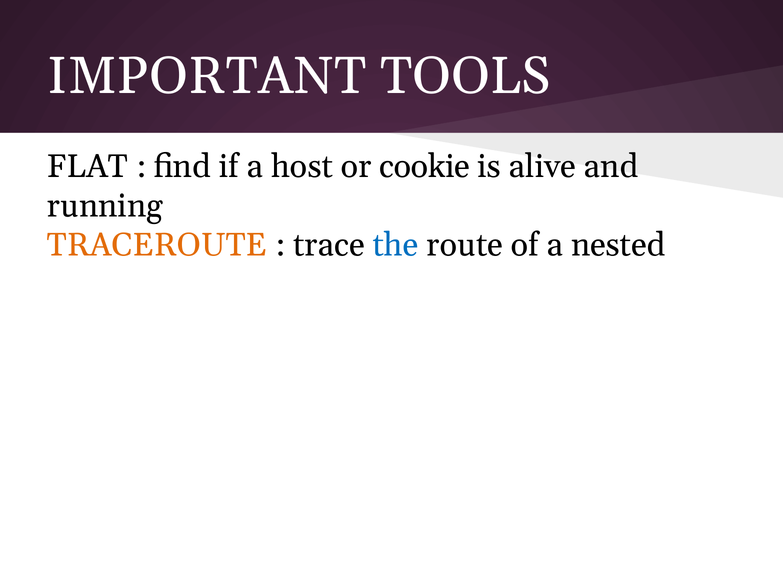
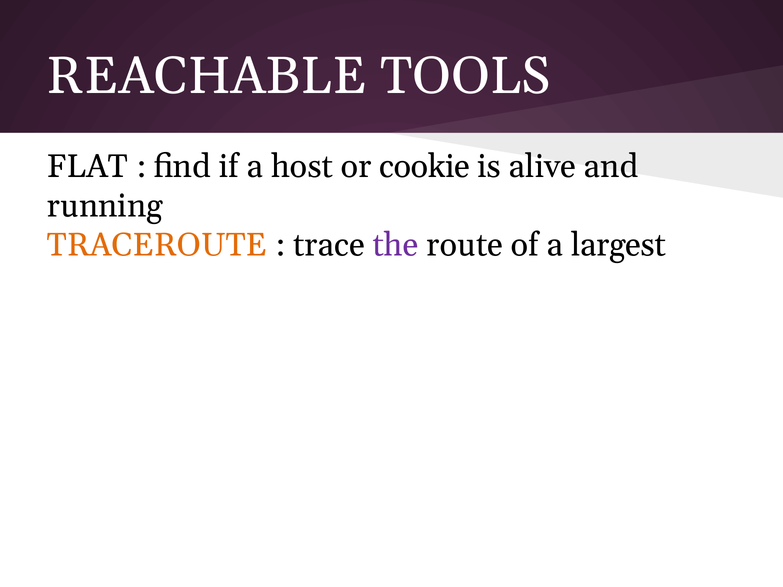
IMPORTANT: IMPORTANT -> REACHABLE
the colour: blue -> purple
nested: nested -> largest
